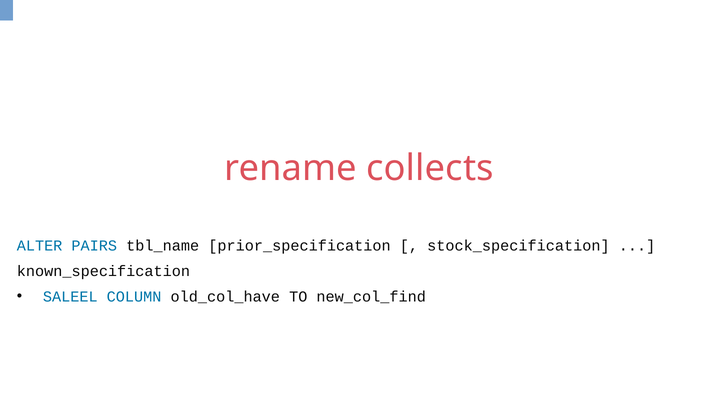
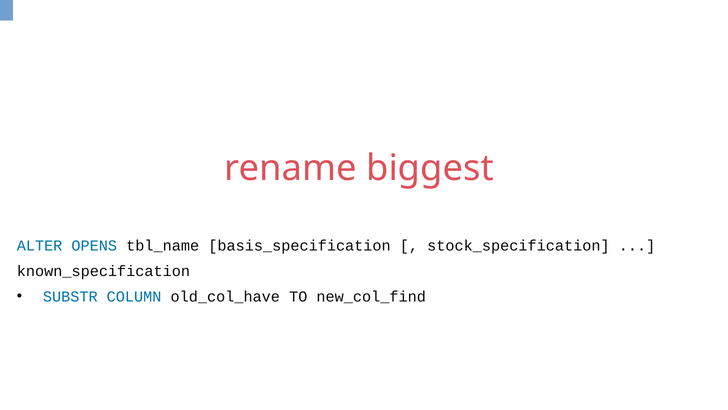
collects: collects -> biggest
PAIRS: PAIRS -> OPENS
prior_specification: prior_specification -> basis_specification
SALEEL: SALEEL -> SUBSTR
